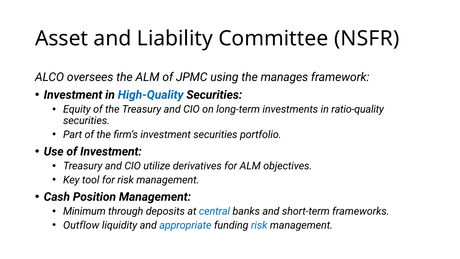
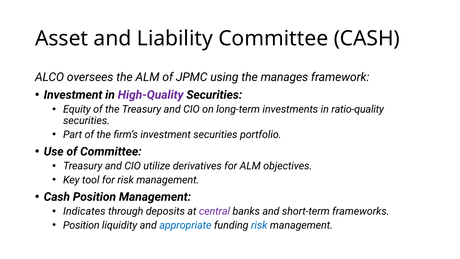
Committee NSFR: NSFR -> CASH
High-Quality colour: blue -> purple
of Investment: Investment -> Committee
Minimum: Minimum -> Indicates
central colour: blue -> purple
Outflow at (81, 225): Outflow -> Position
